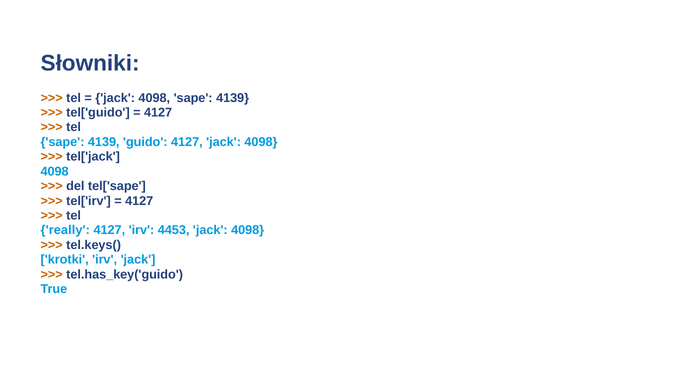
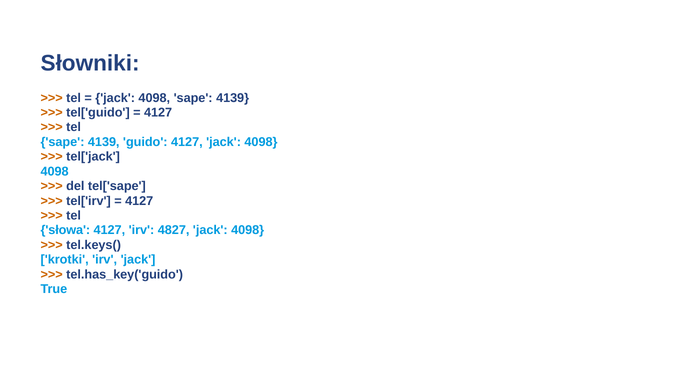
really: really -> słowa
4453: 4453 -> 4827
